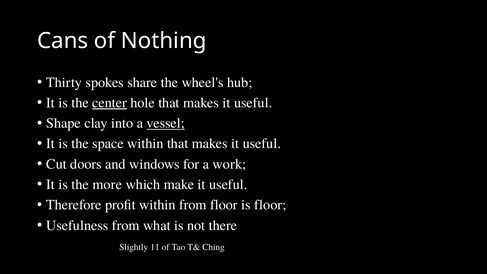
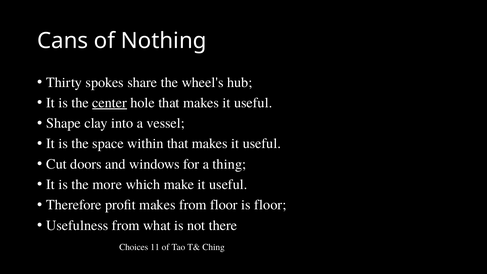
vessel underline: present -> none
work: work -> thing
profit within: within -> makes
Slightly: Slightly -> Choices
